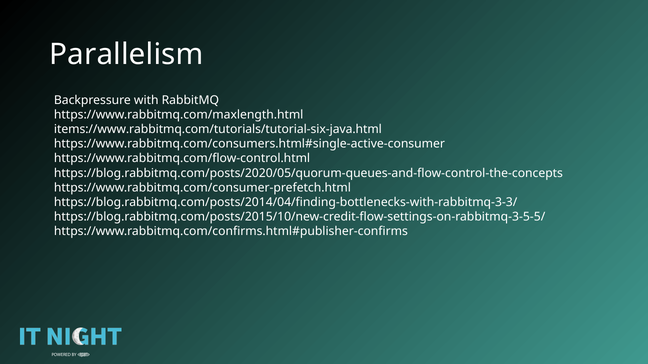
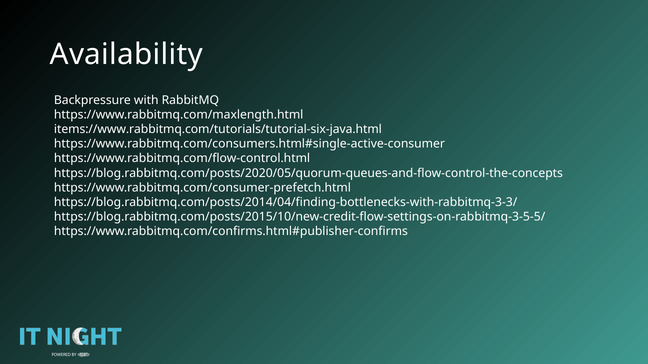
Parallelism: Parallelism -> Availability
